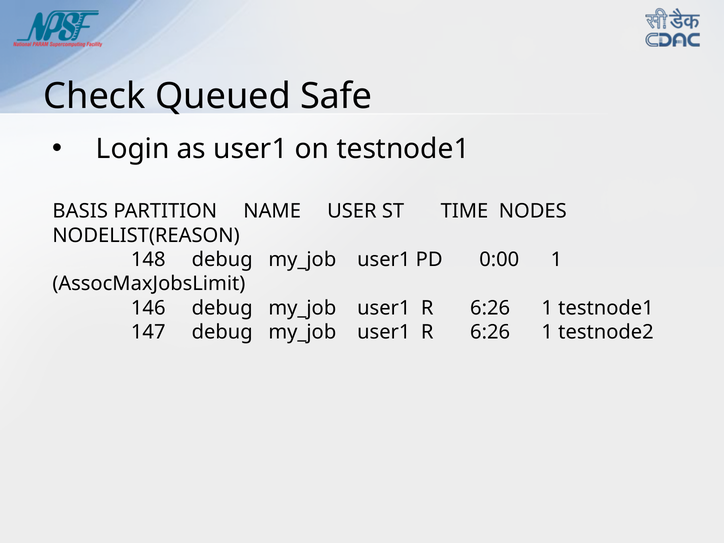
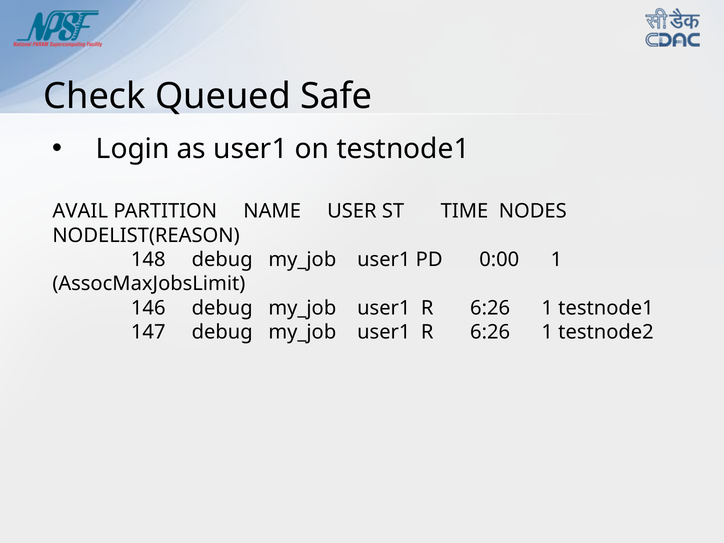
BASIS: BASIS -> AVAIL
